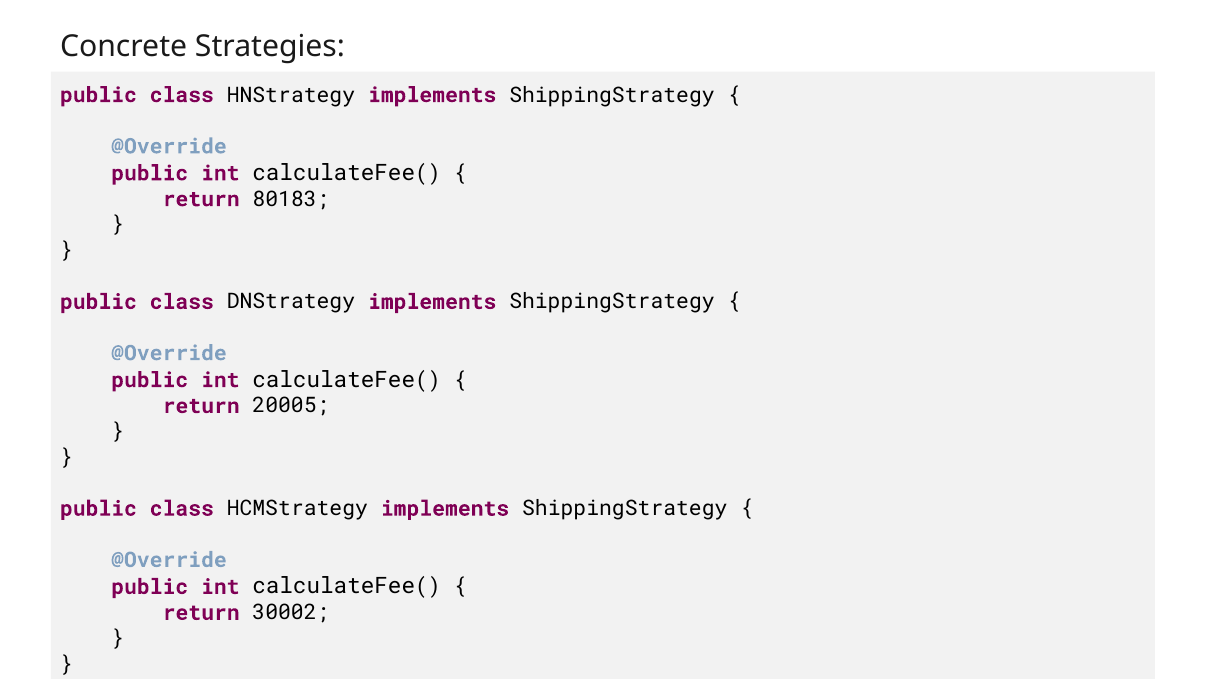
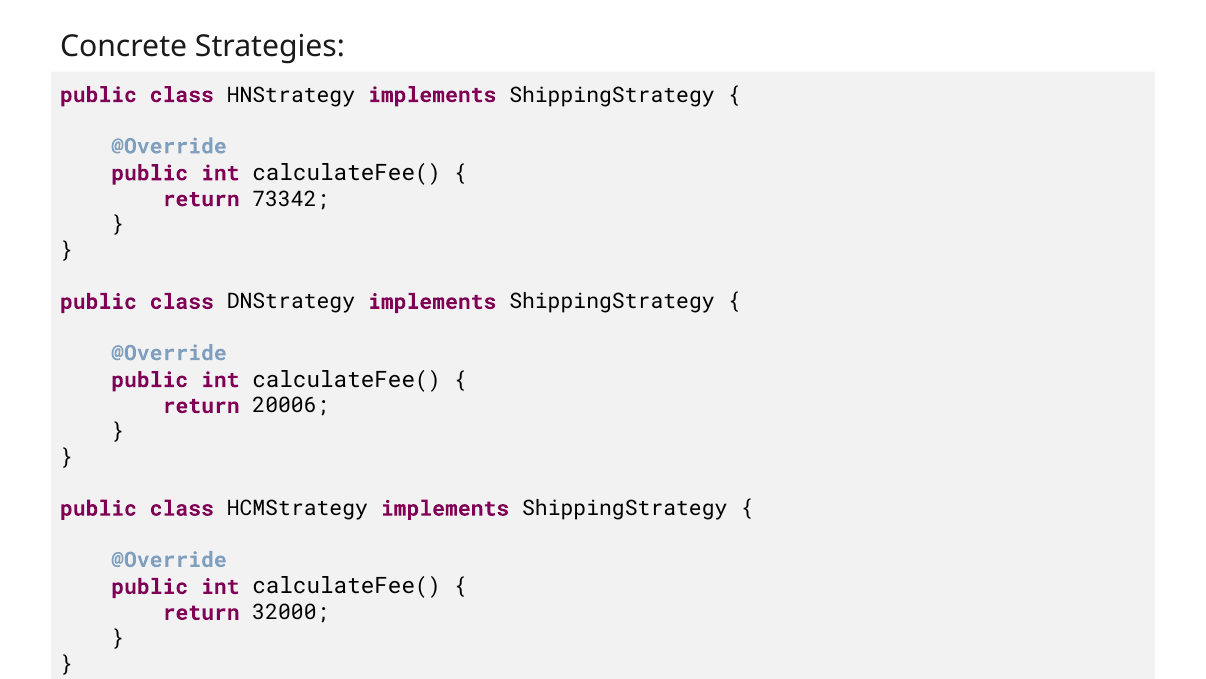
80183: 80183 -> 73342
20005: 20005 -> 20006
30002: 30002 -> 32000
